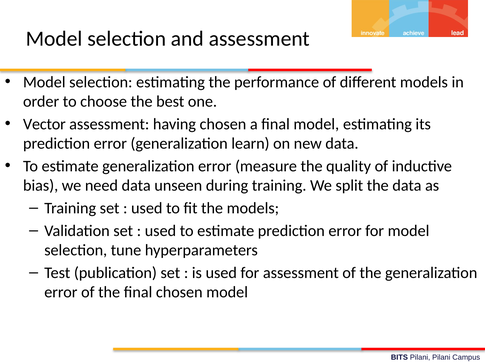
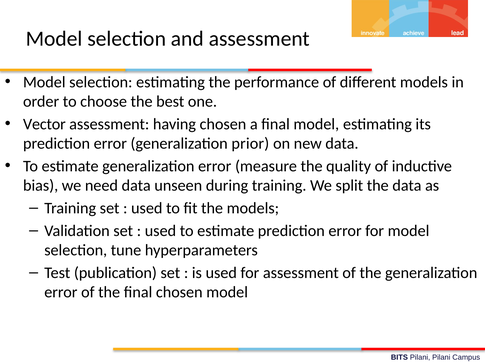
learn: learn -> prior
